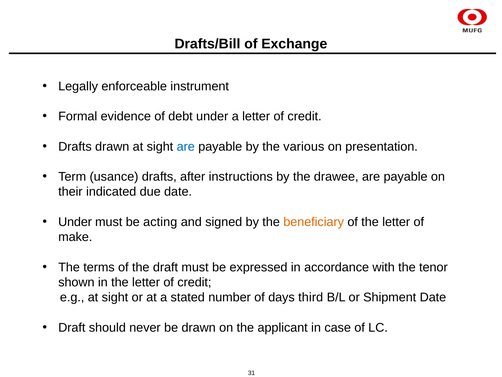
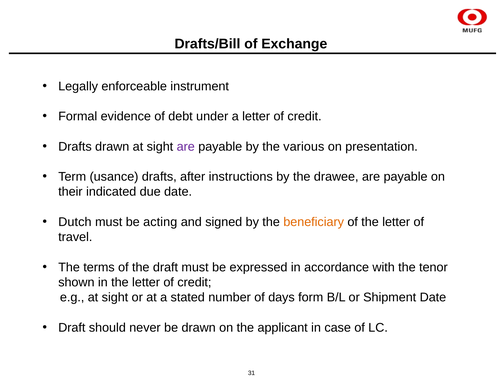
are at (186, 146) colour: blue -> purple
Under at (75, 222): Under -> Dutch
make: make -> travel
third: third -> form
